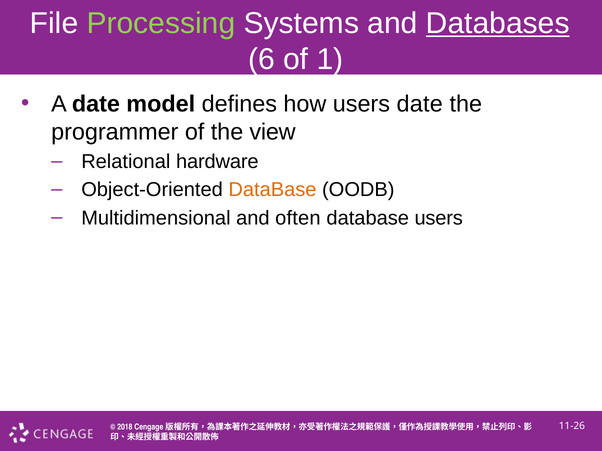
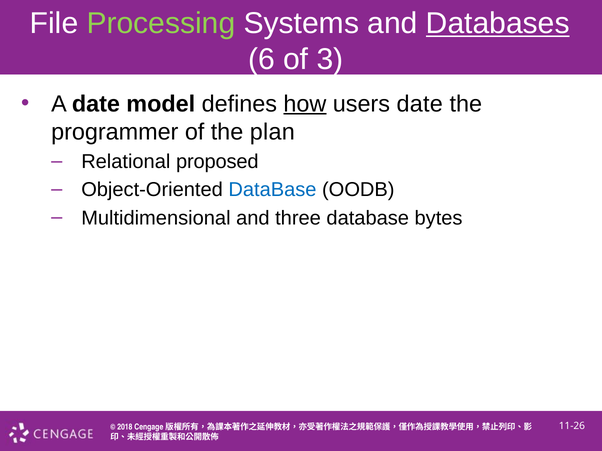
1: 1 -> 3
how underline: none -> present
view: view -> plan
hardware: hardware -> proposed
DataBase at (272, 190) colour: orange -> blue
often: often -> three
database users: users -> bytes
